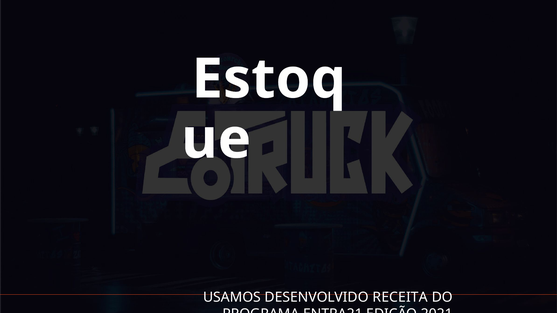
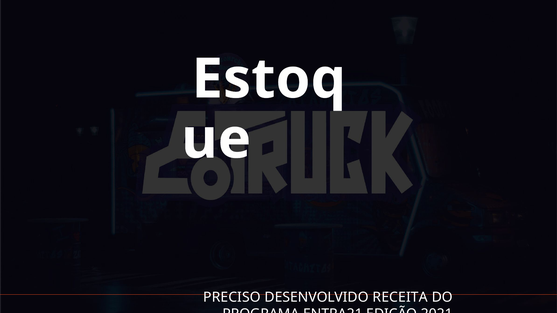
USAMOS: USAMOS -> PRECISO
